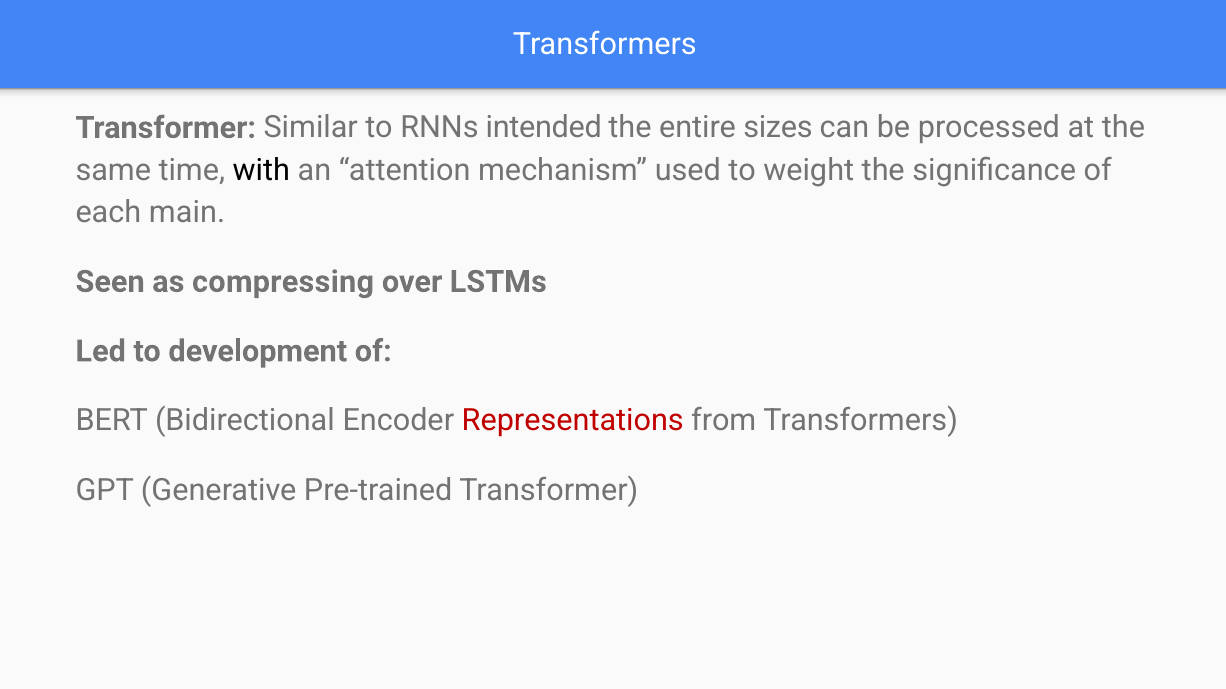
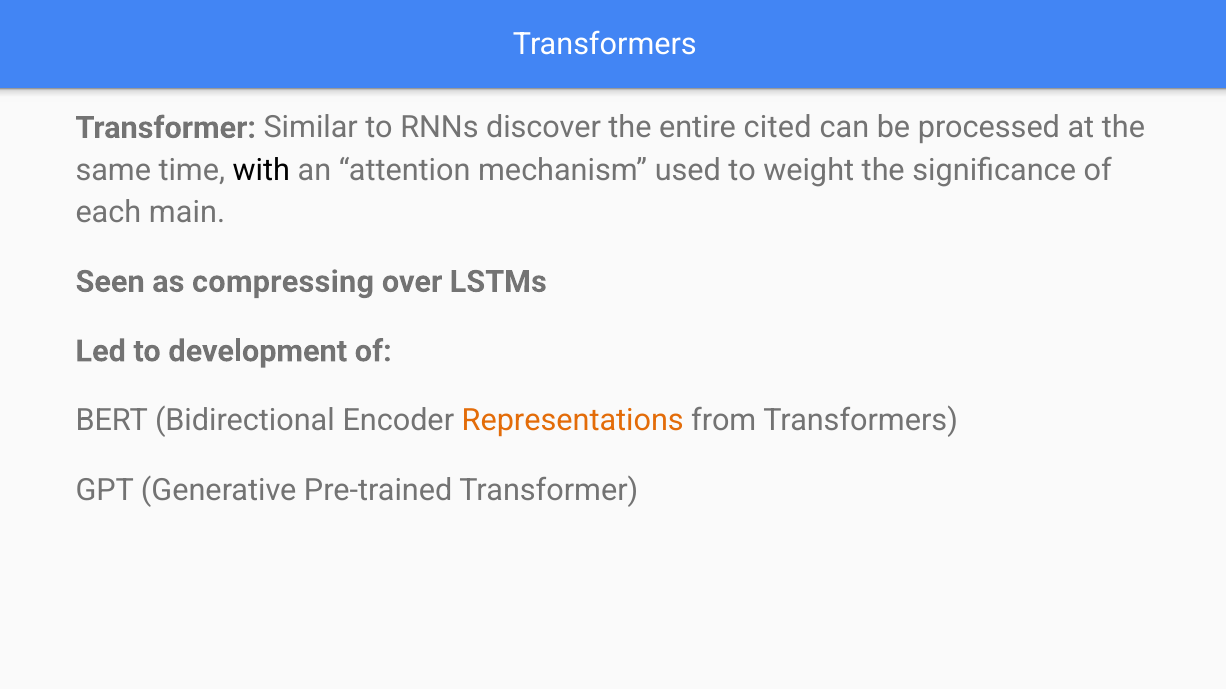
intended: intended -> discover
sizes: sizes -> cited
Representations colour: red -> orange
